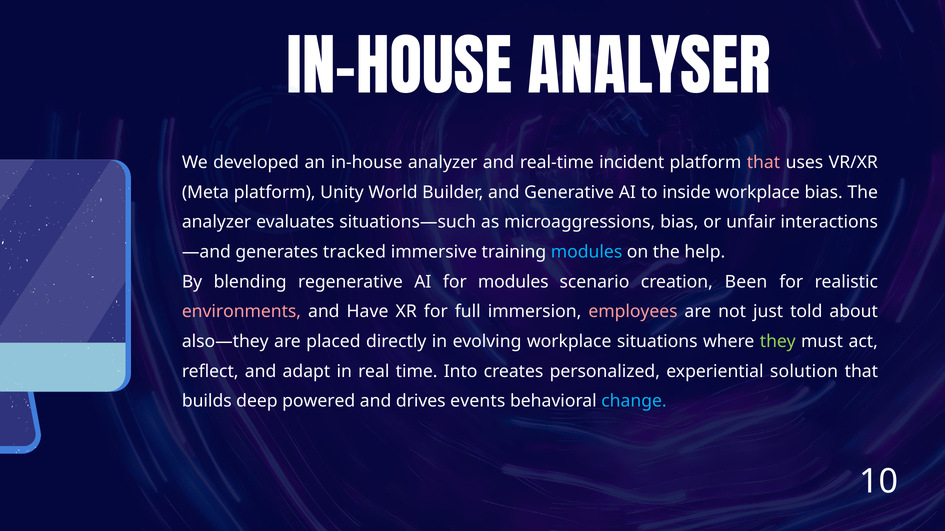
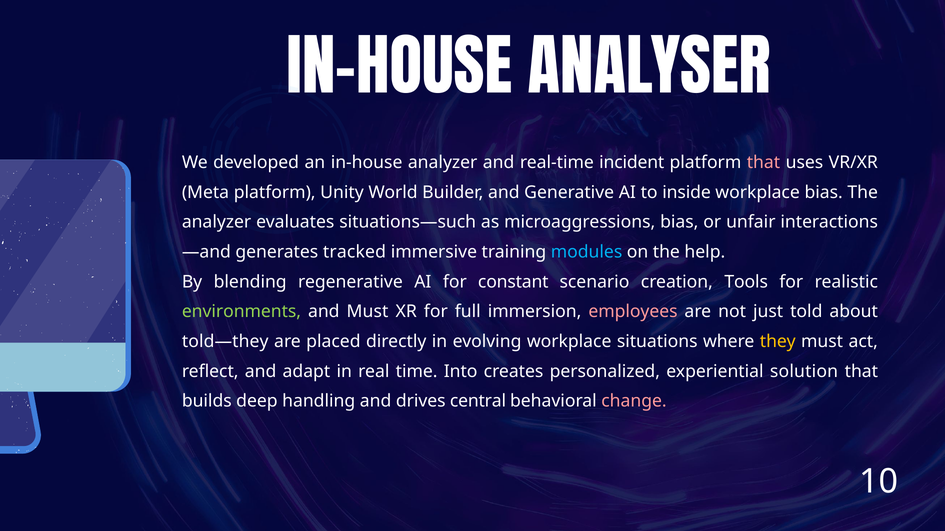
for modules: modules -> constant
Been: Been -> Tools
environments colour: pink -> light green
and Have: Have -> Must
also—they: also—they -> told—they
they colour: light green -> yellow
powered: powered -> handling
events: events -> central
change colour: light blue -> pink
